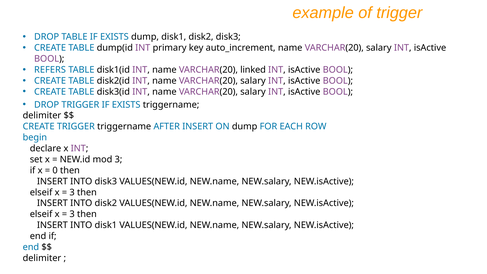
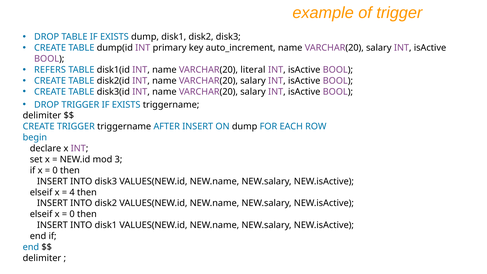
linked: linked -> literal
3 at (72, 192): 3 -> 4
3 at (72, 214): 3 -> 0
